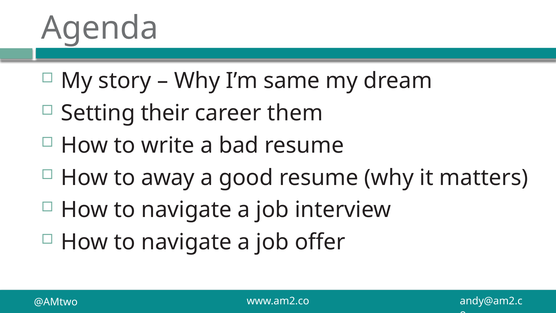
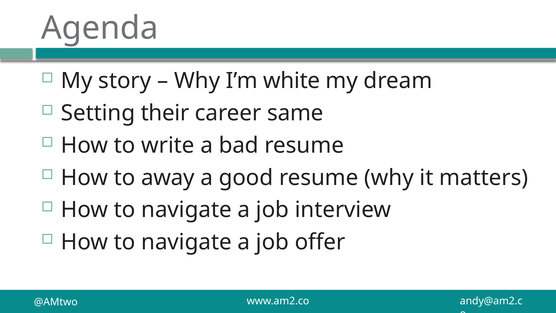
same: same -> white
them: them -> same
